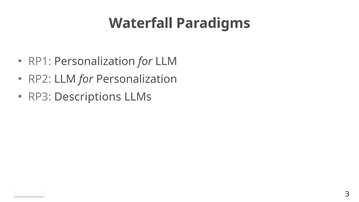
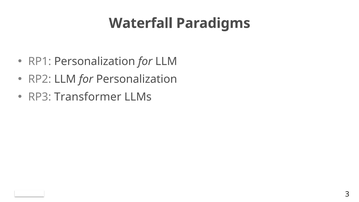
Descriptions: Descriptions -> Transformer
